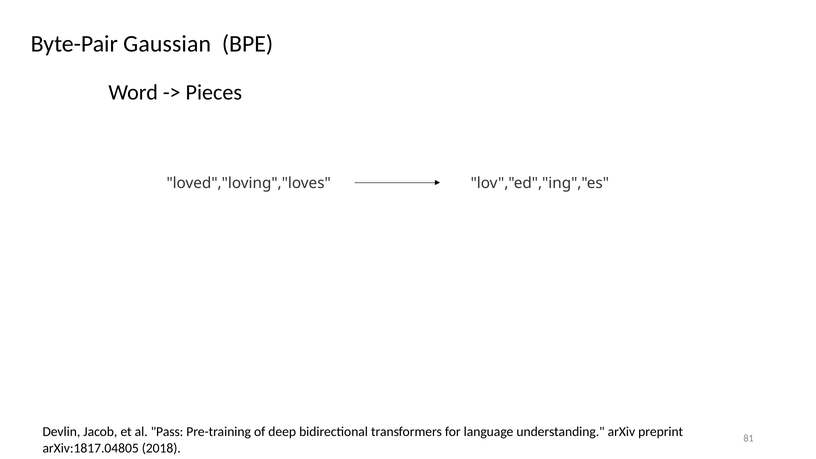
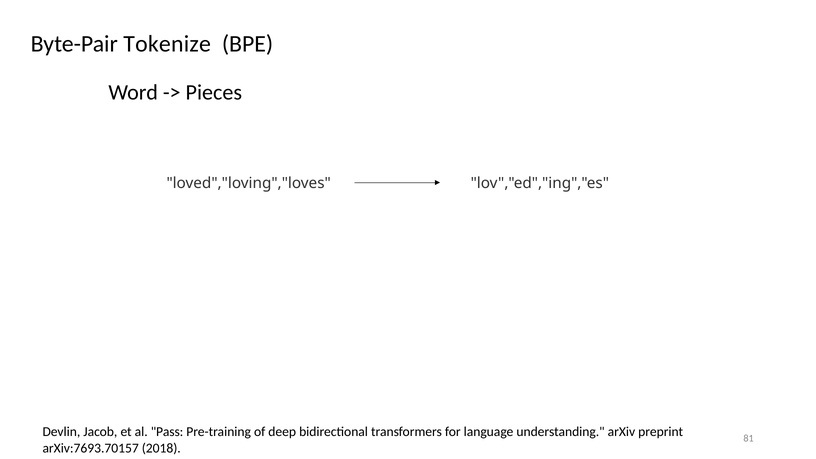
Gaussian: Gaussian -> Tokenize
arXiv:1817.04805: arXiv:1817.04805 -> arXiv:7693.70157
